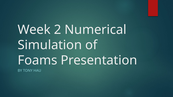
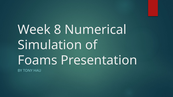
2: 2 -> 8
